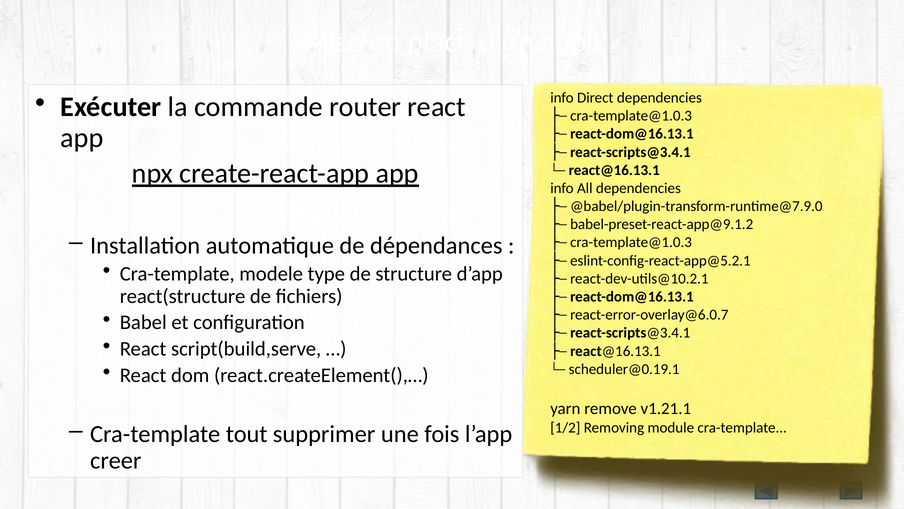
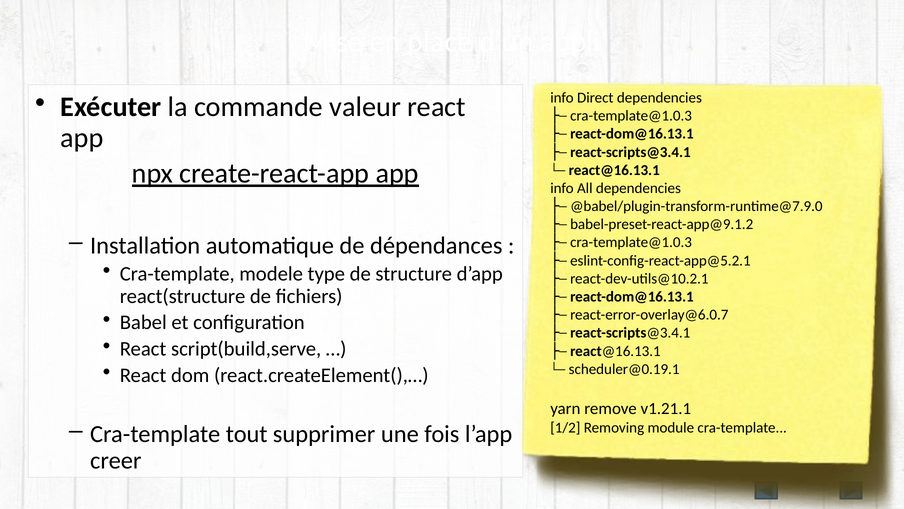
router: router -> valeur
